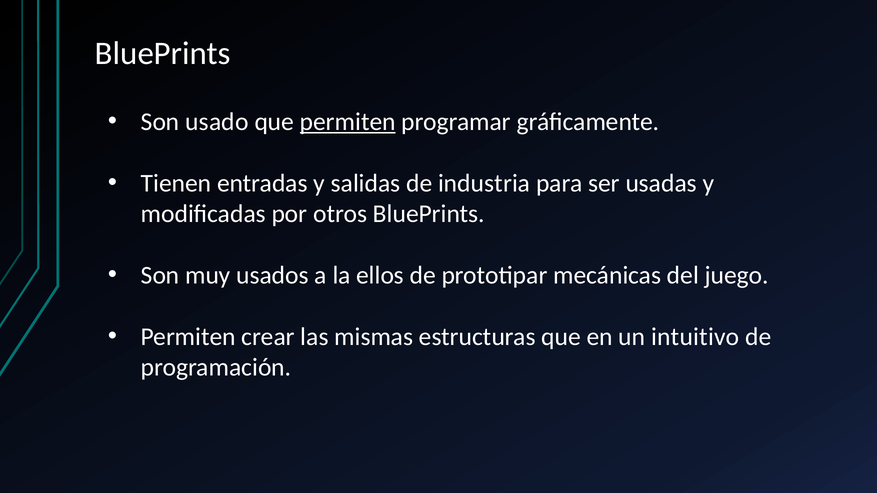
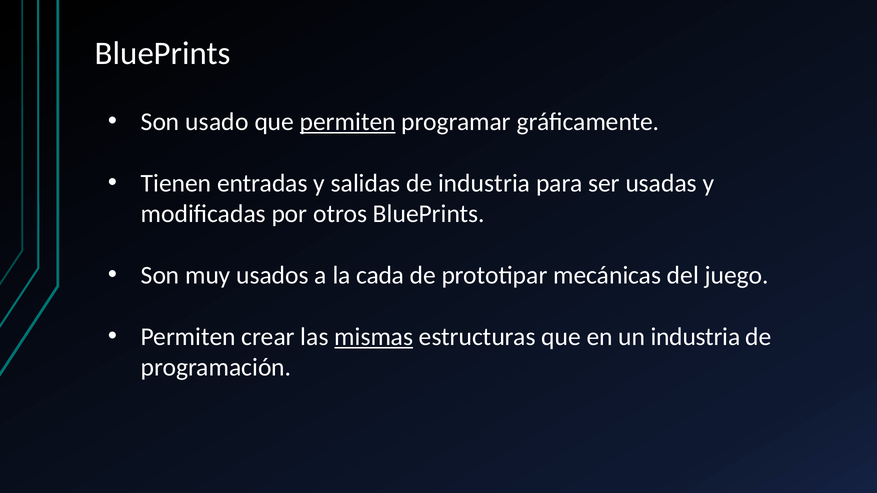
ellos: ellos -> cada
mismas underline: none -> present
un intuitivo: intuitivo -> industria
